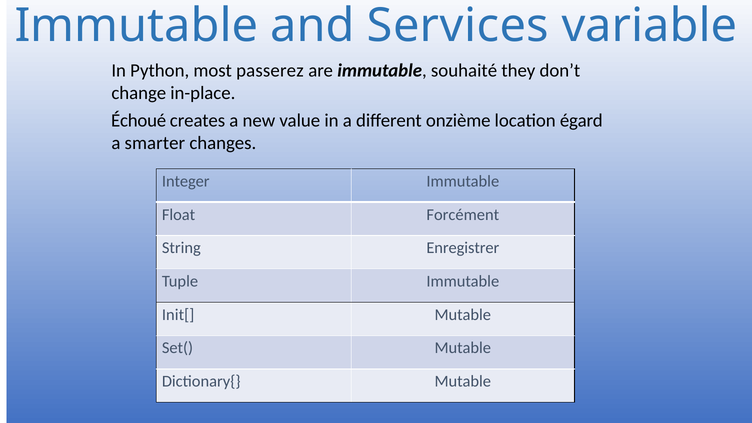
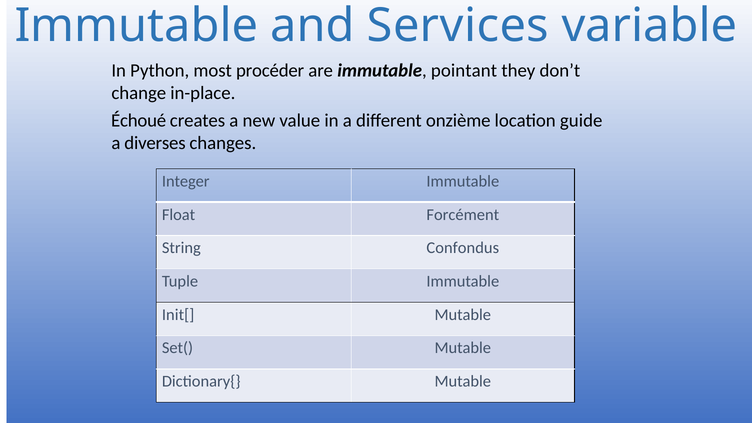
passerez: passerez -> procéder
souhaité: souhaité -> pointant
égard: égard -> guide
smarter: smarter -> diverses
Enregistrer: Enregistrer -> Confondus
